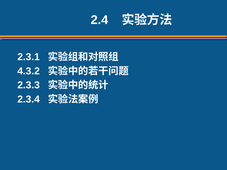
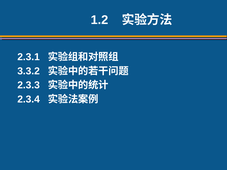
2.4: 2.4 -> 1.2
4.3.2: 4.3.2 -> 3.3.2
